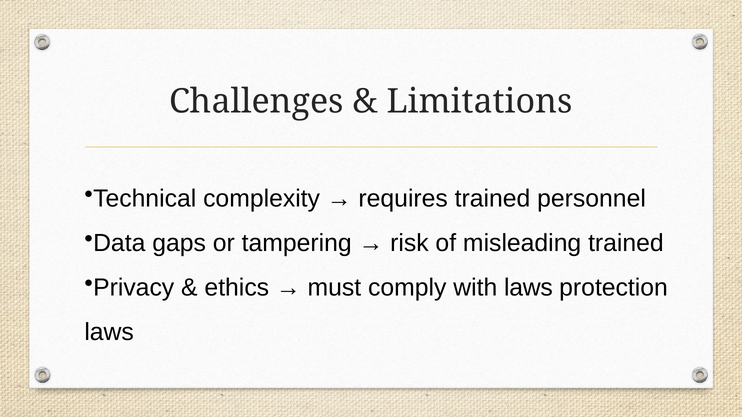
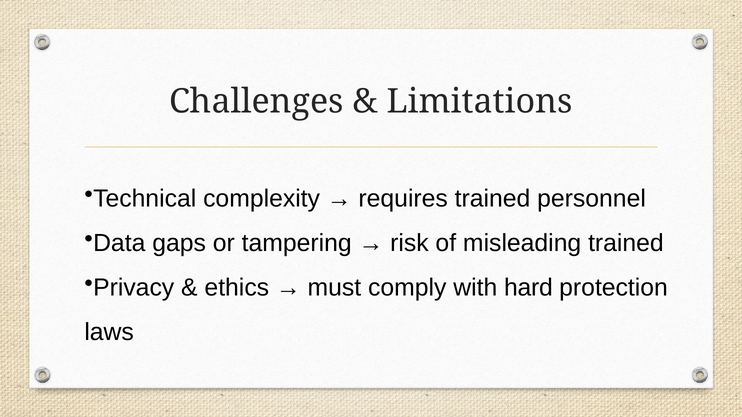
with laws: laws -> hard
